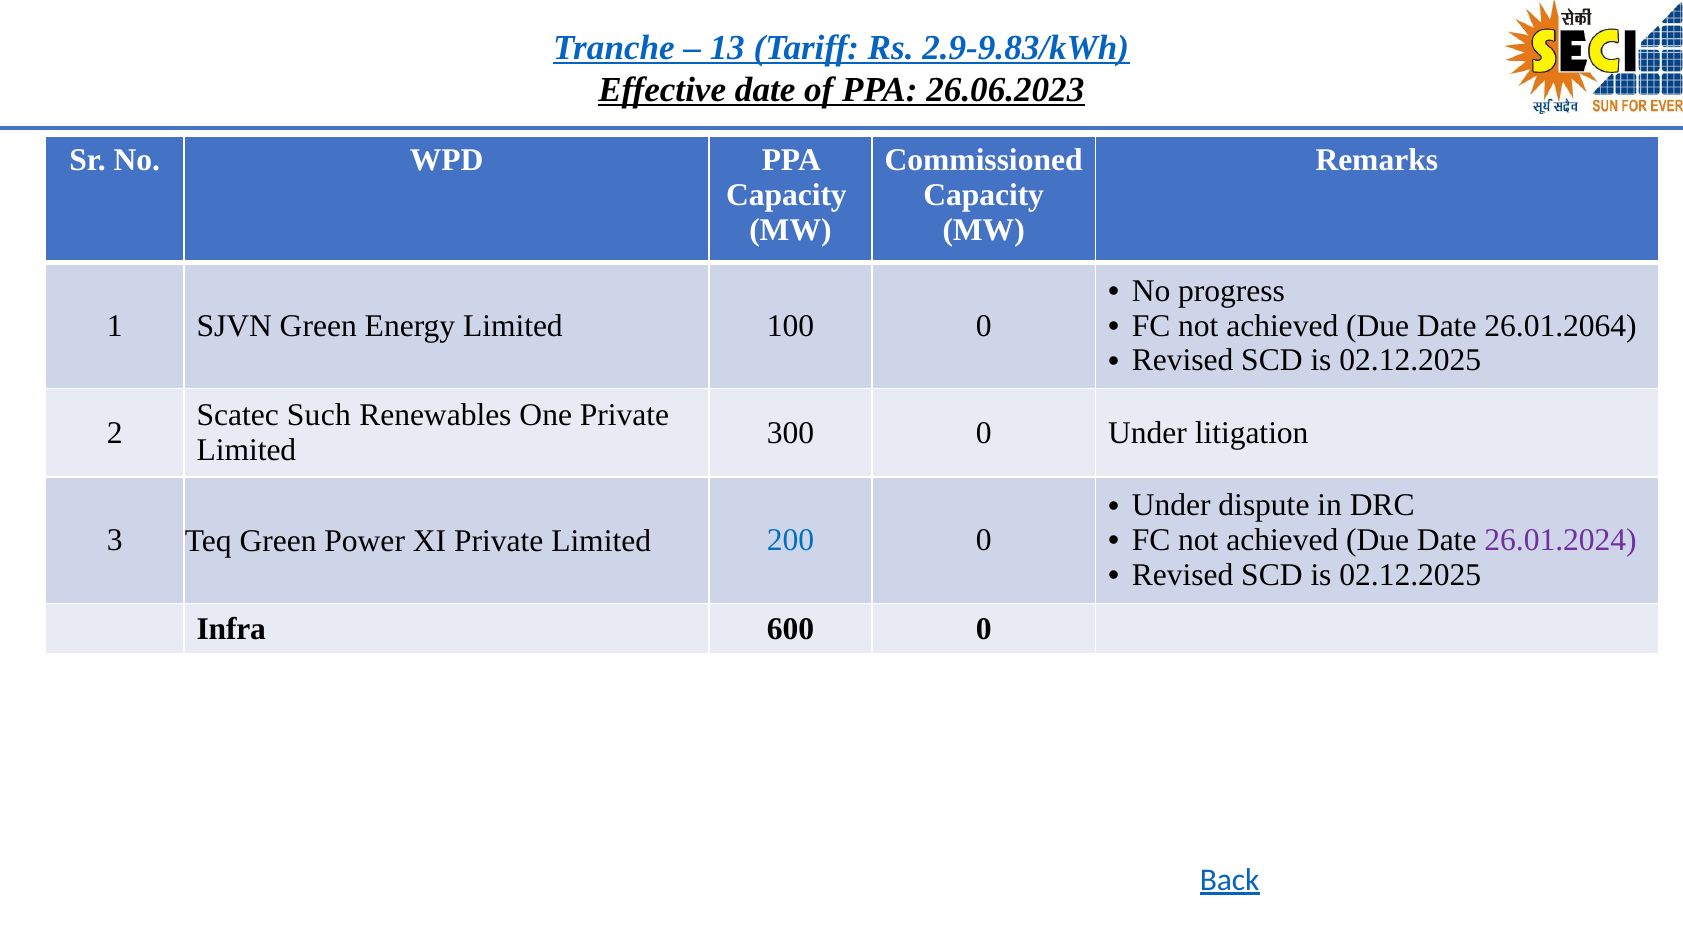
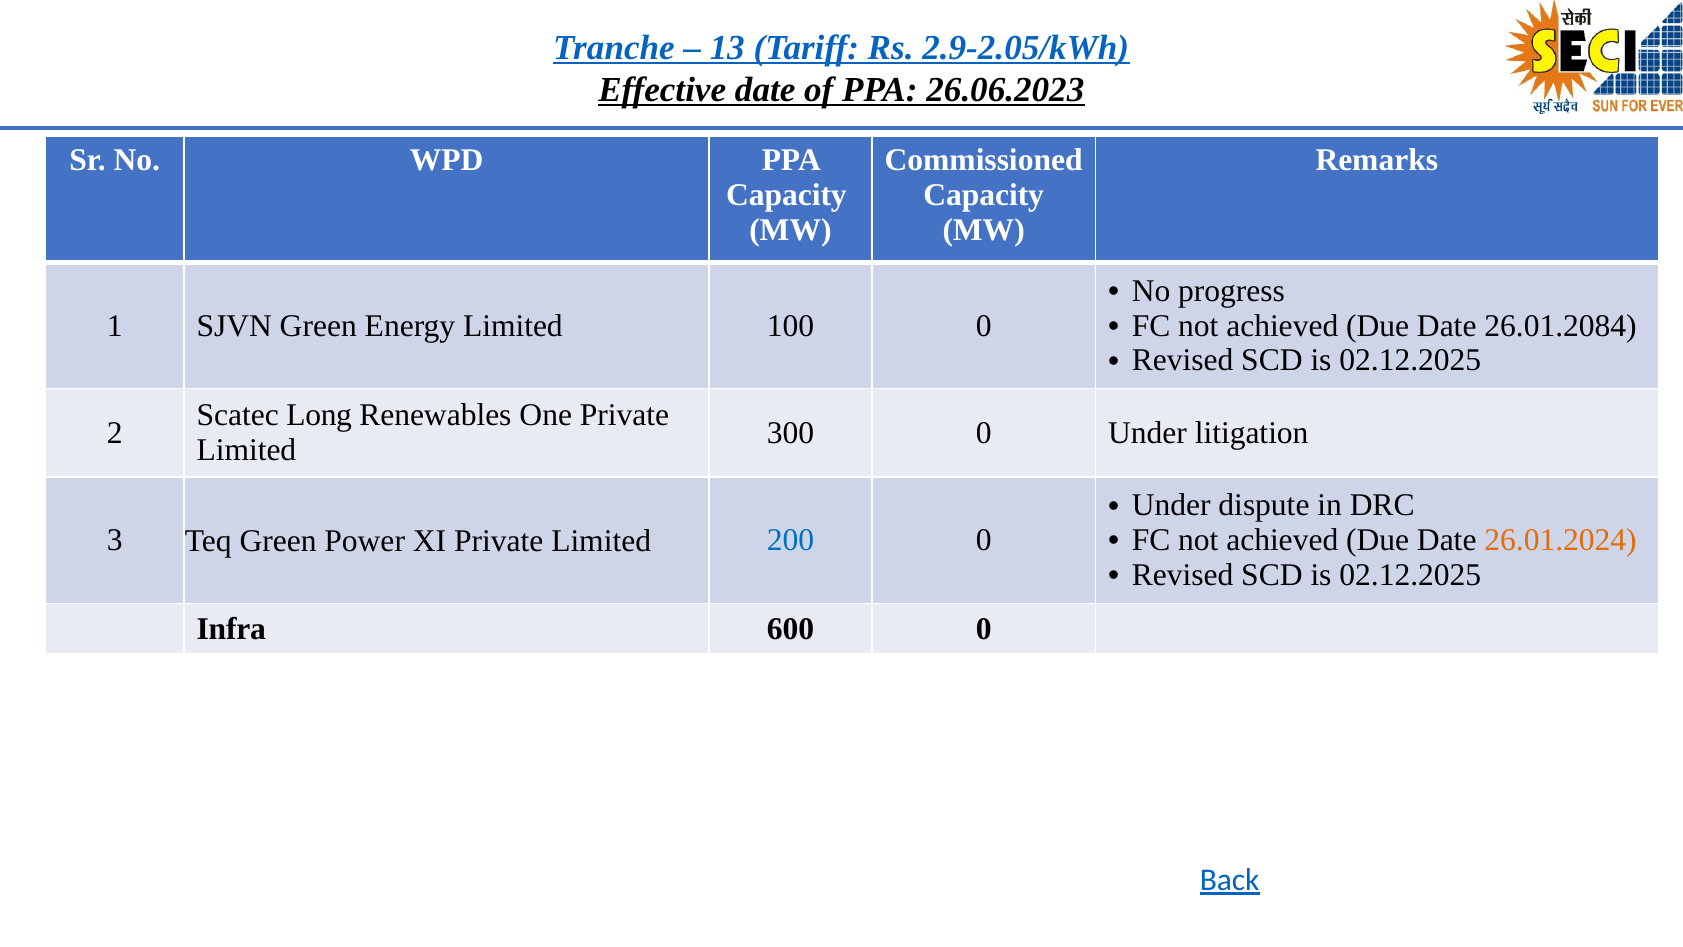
2.9-9.83/kWh: 2.9-9.83/kWh -> 2.9-2.05/kWh
26.01.2064: 26.01.2064 -> 26.01.2084
Such: Such -> Long
26.01.2024 colour: purple -> orange
